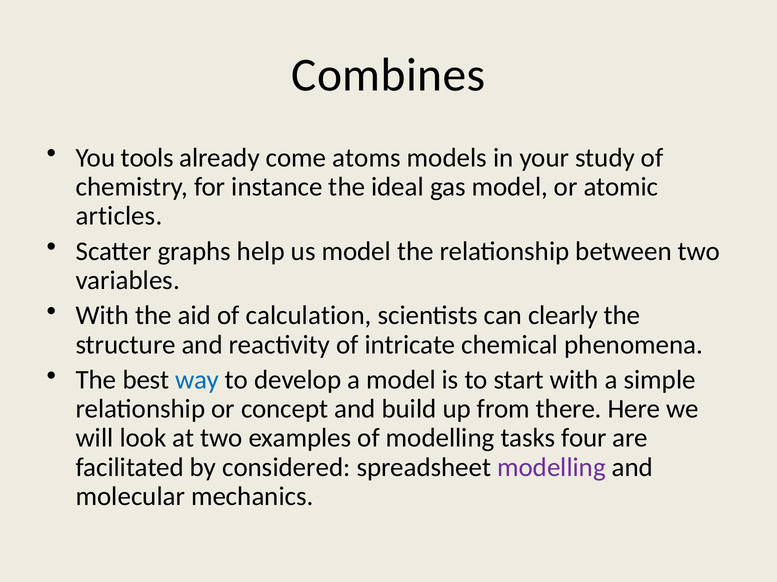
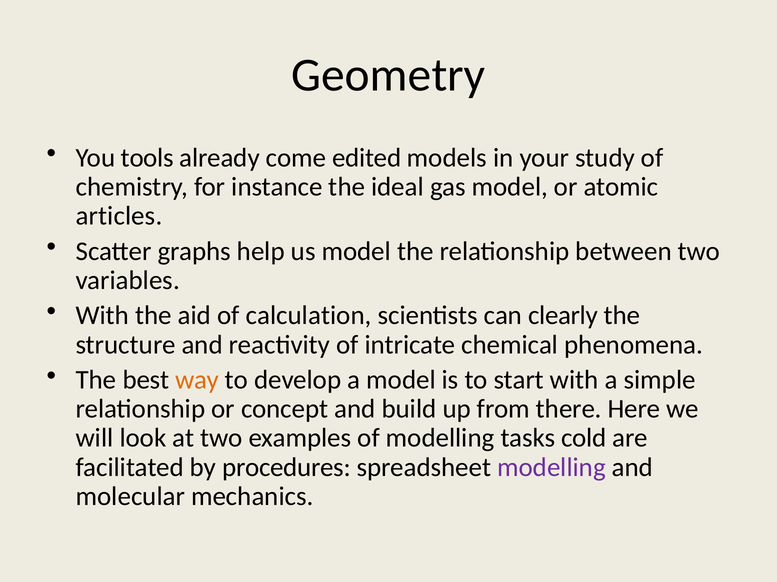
Combines: Combines -> Geometry
atoms: atoms -> edited
way colour: blue -> orange
four: four -> cold
considered: considered -> procedures
